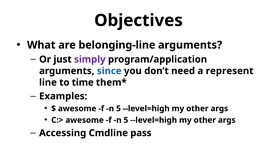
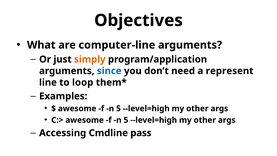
belonging-line: belonging-line -> computer-line
simply colour: purple -> orange
time: time -> loop
